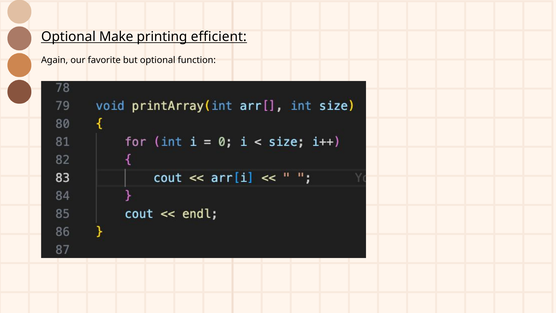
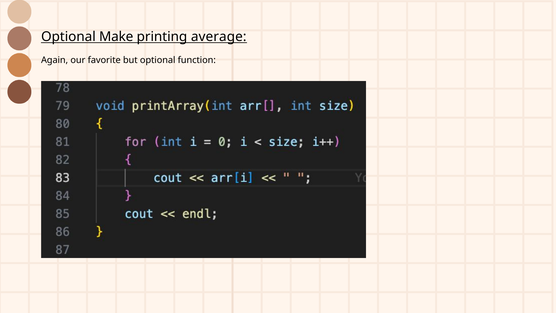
efficient: efficient -> average
